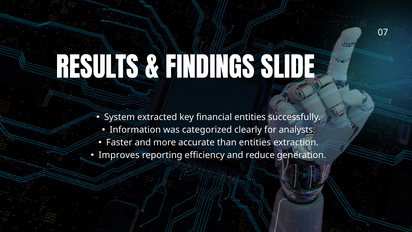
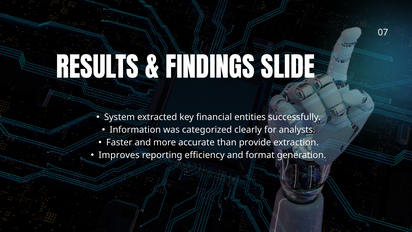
than entities: entities -> provide
reduce: reduce -> format
